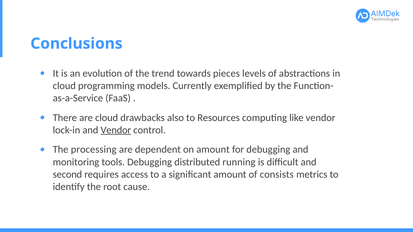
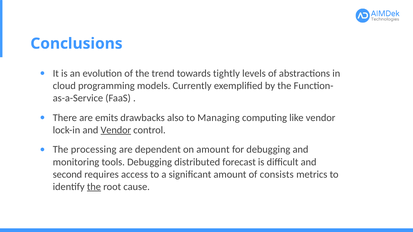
pieces: pieces -> tightly
are cloud: cloud -> emits
Resources: Resources -> Managing
running: running -> forecast
the at (94, 187) underline: none -> present
